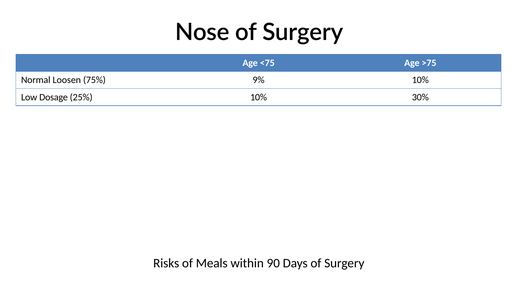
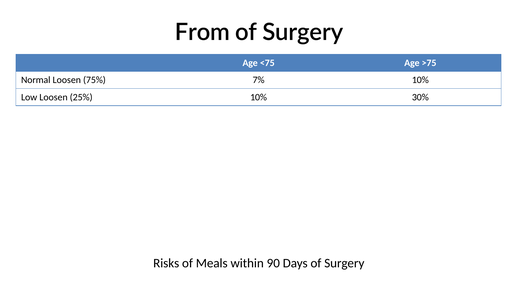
Nose: Nose -> From
9%: 9% -> 7%
Low Dosage: Dosage -> Loosen
